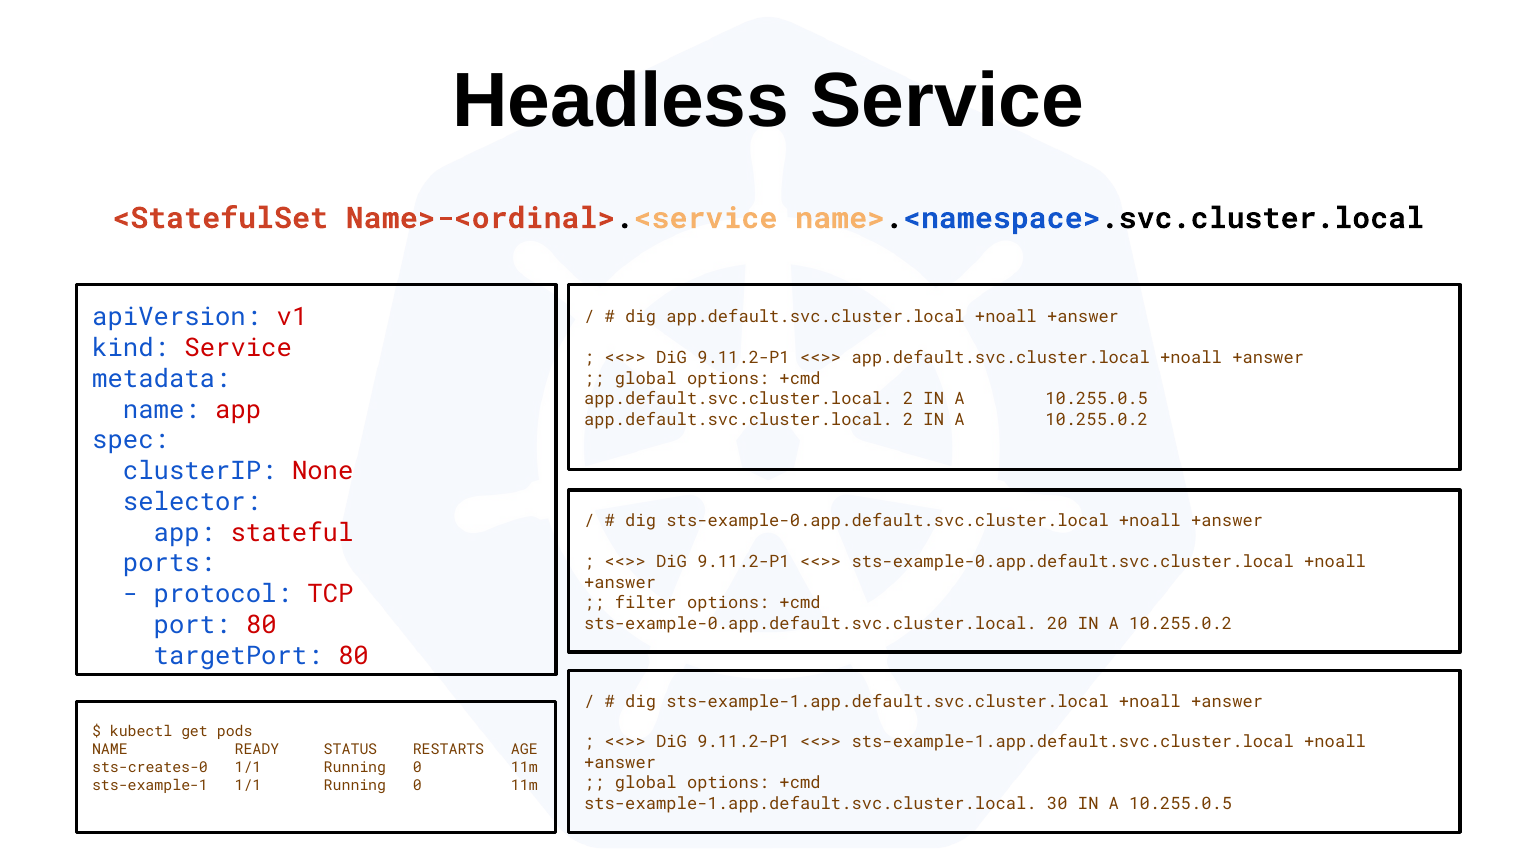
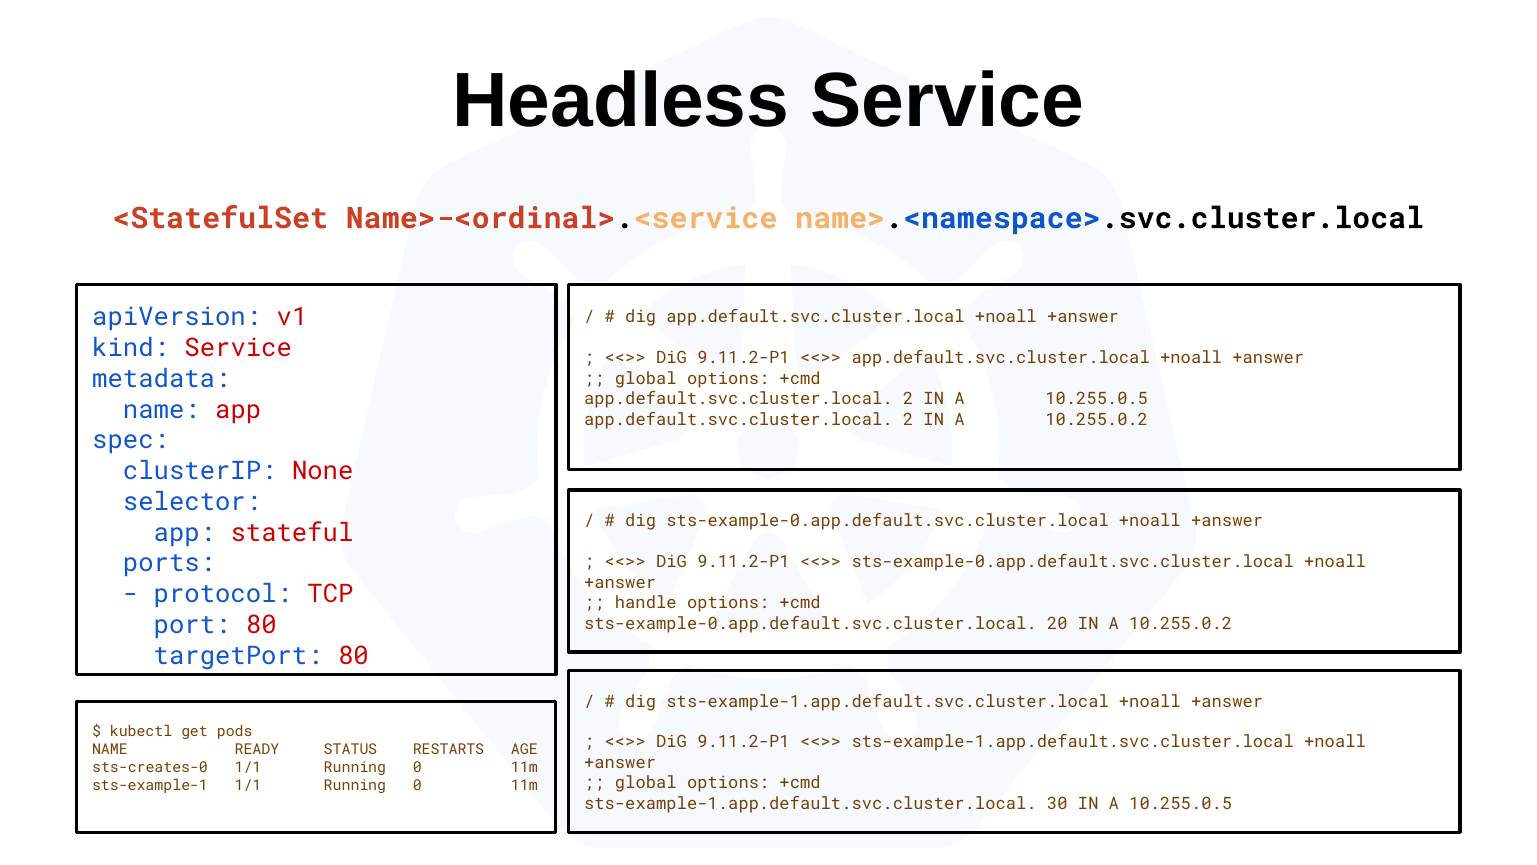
filter: filter -> handle
